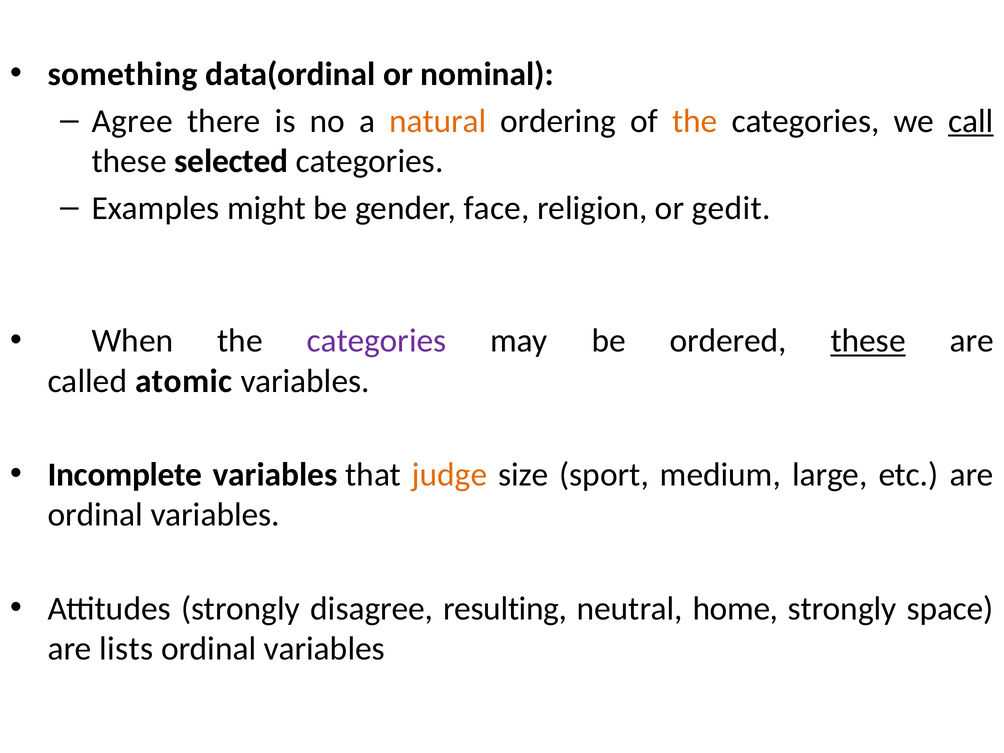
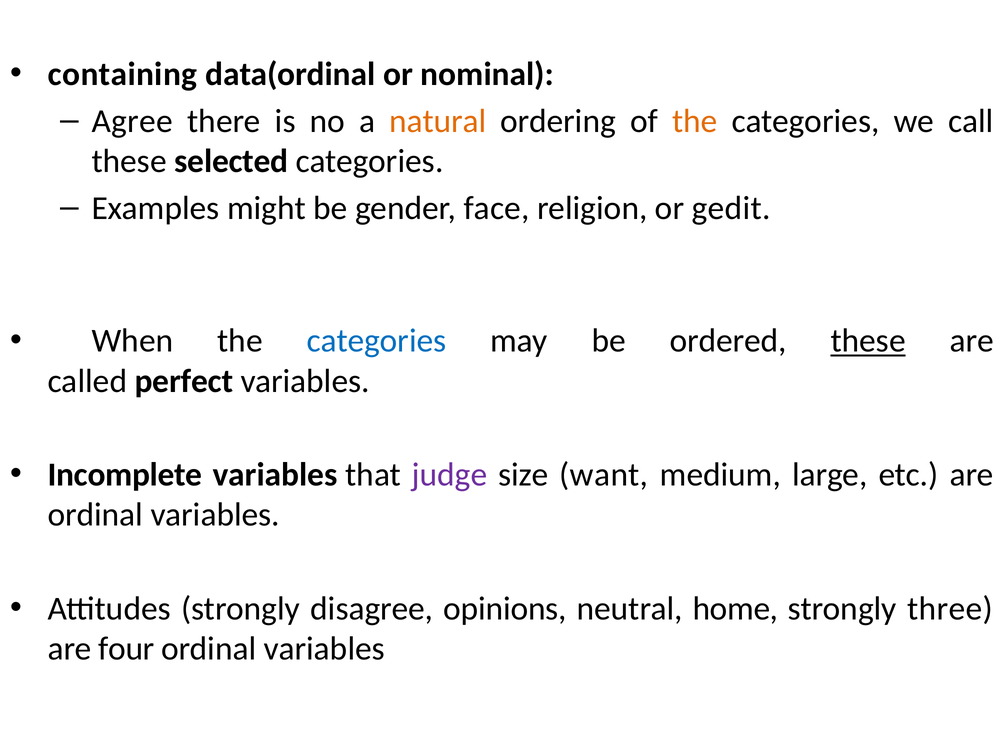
something: something -> containing
call underline: present -> none
categories at (376, 341) colour: purple -> blue
atomic: atomic -> perfect
judge colour: orange -> purple
sport: sport -> want
resulting: resulting -> opinions
space: space -> three
lists: lists -> four
